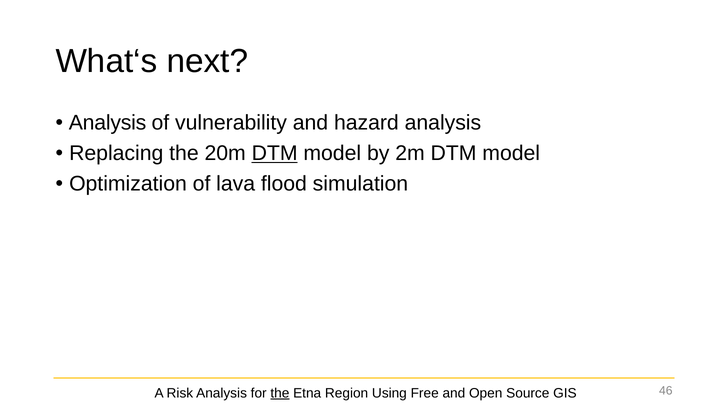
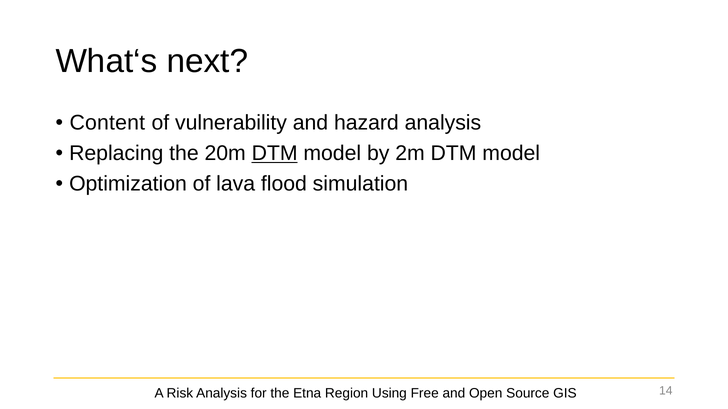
Analysis at (108, 123): Analysis -> Content
the at (280, 393) underline: present -> none
46: 46 -> 14
